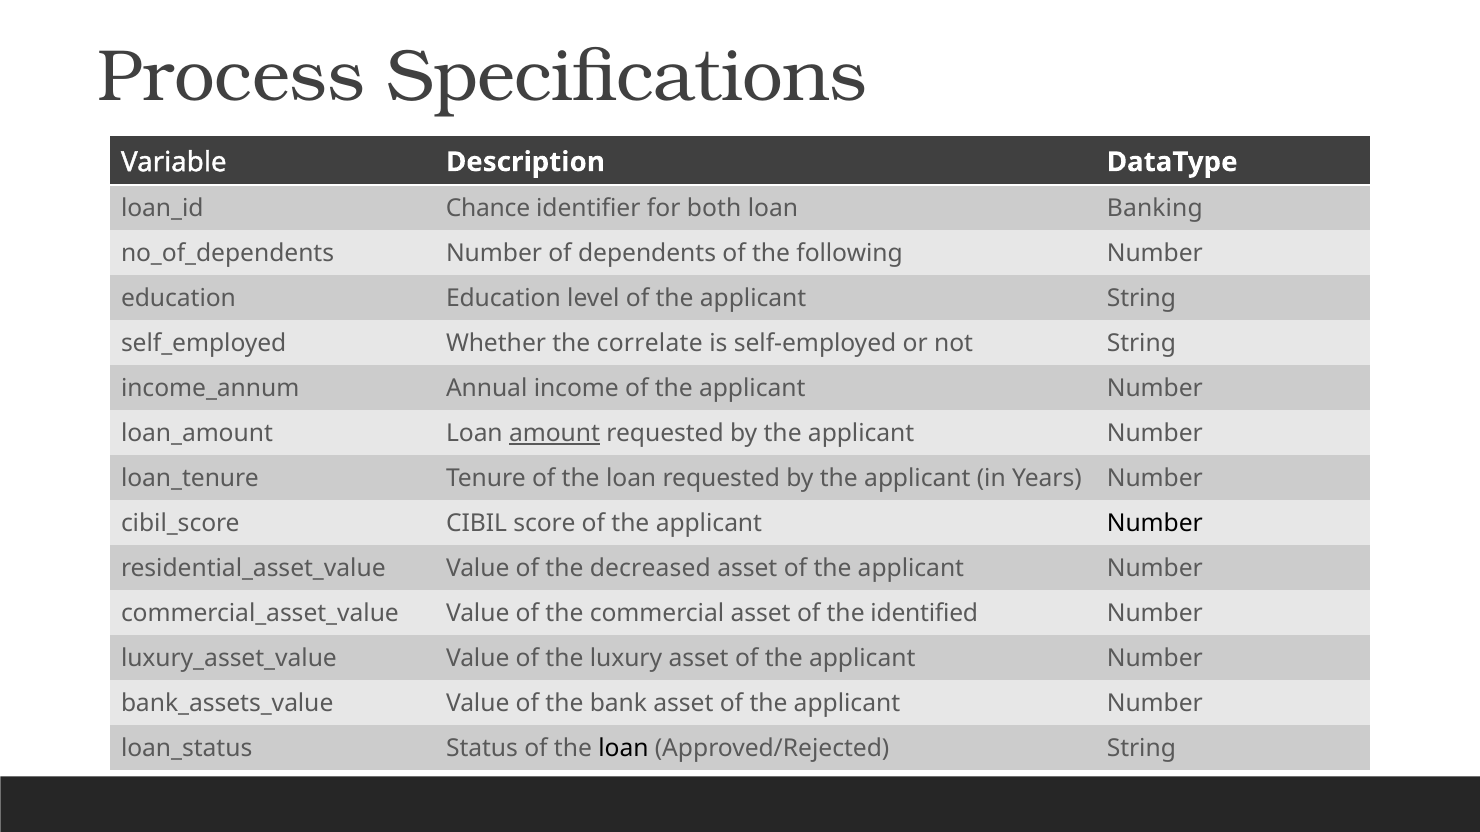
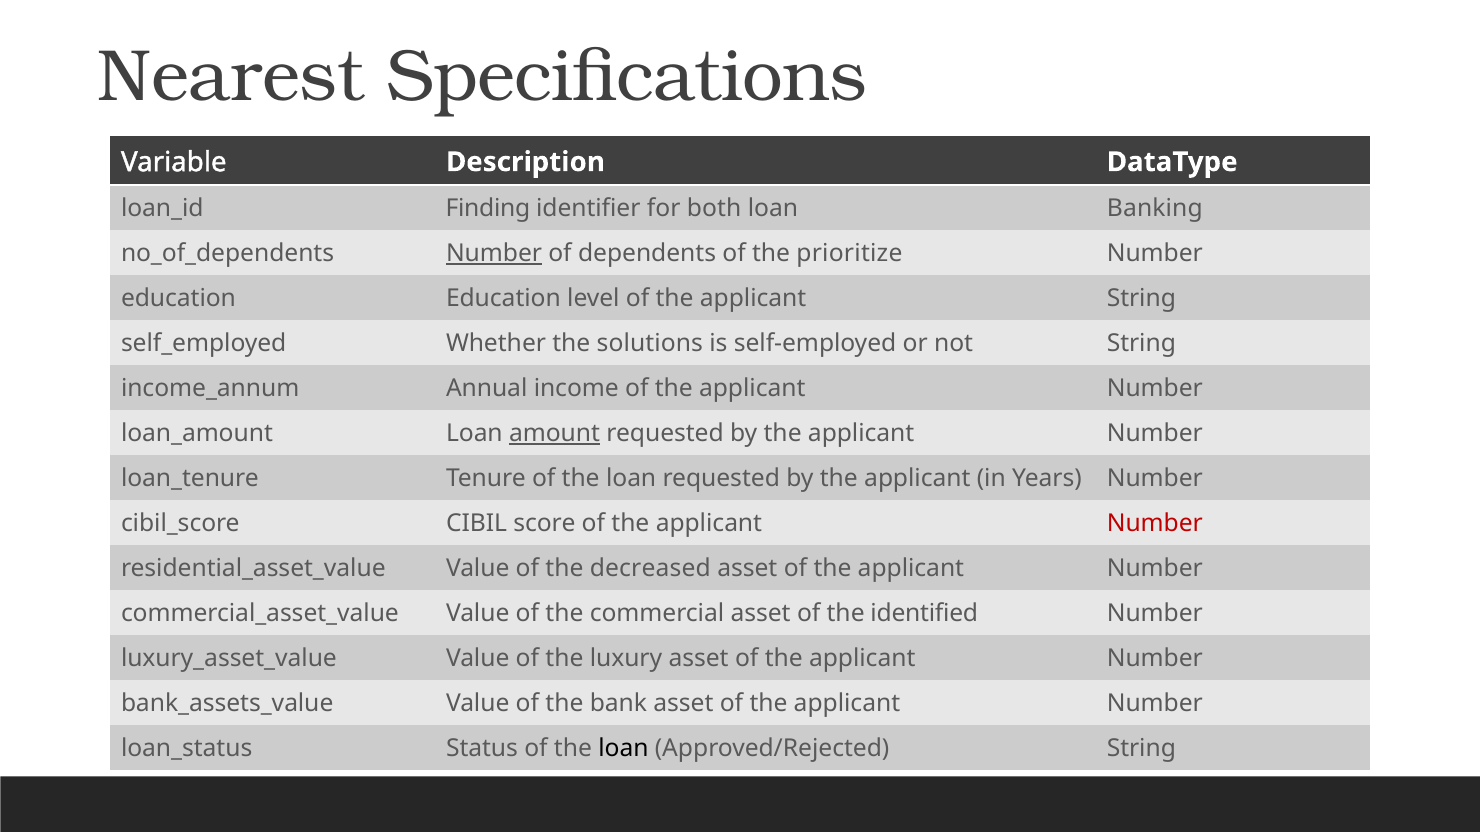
Process: Process -> Nearest
Chance: Chance -> Finding
Number at (494, 254) underline: none -> present
following: following -> prioritize
correlate: correlate -> solutions
Number at (1155, 524) colour: black -> red
